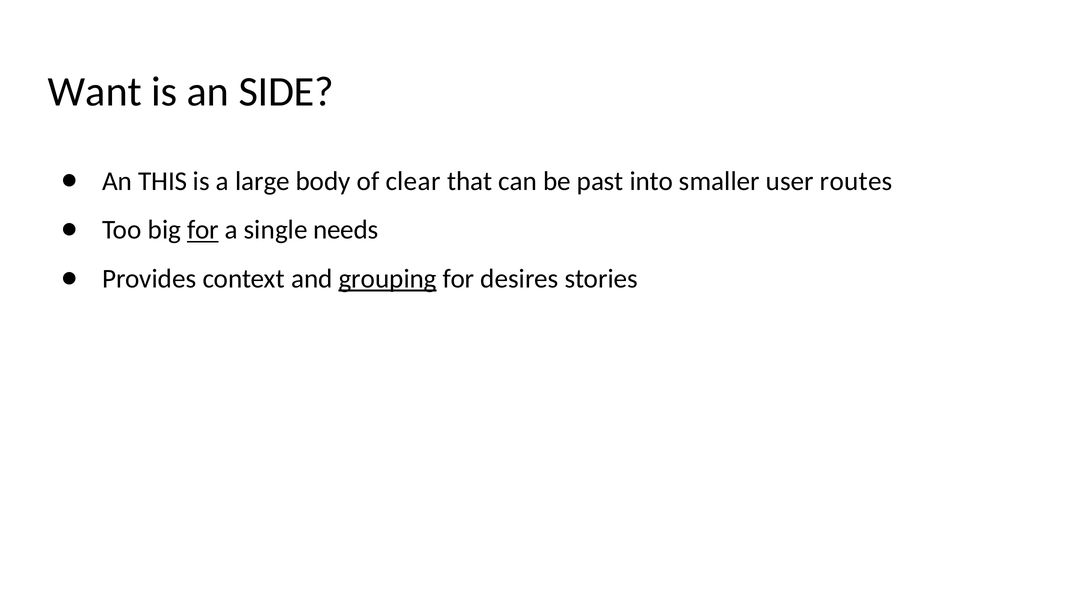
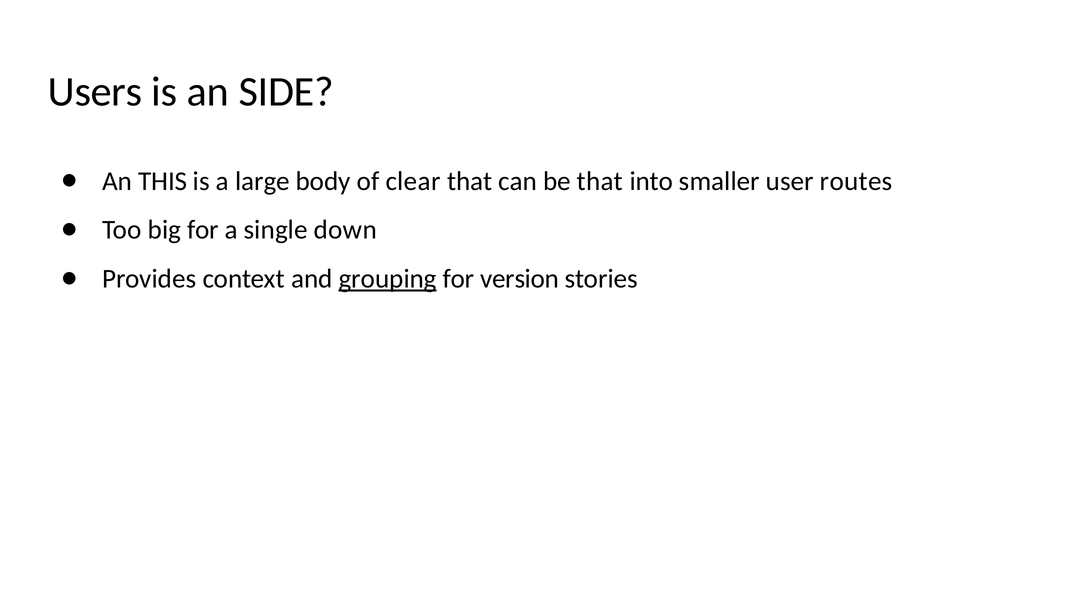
Want: Want -> Users
be past: past -> that
for at (203, 230) underline: present -> none
needs: needs -> down
desires: desires -> version
